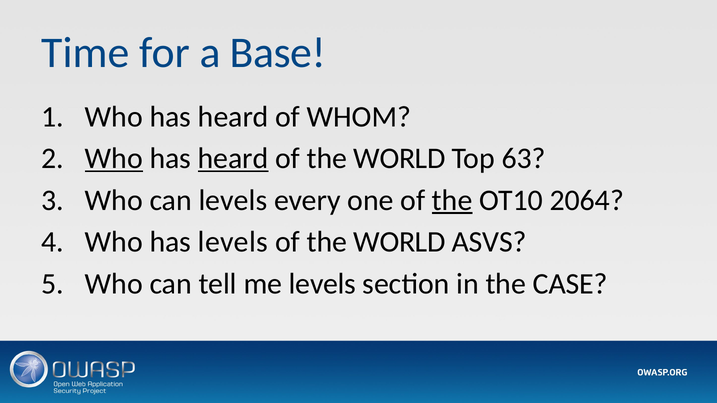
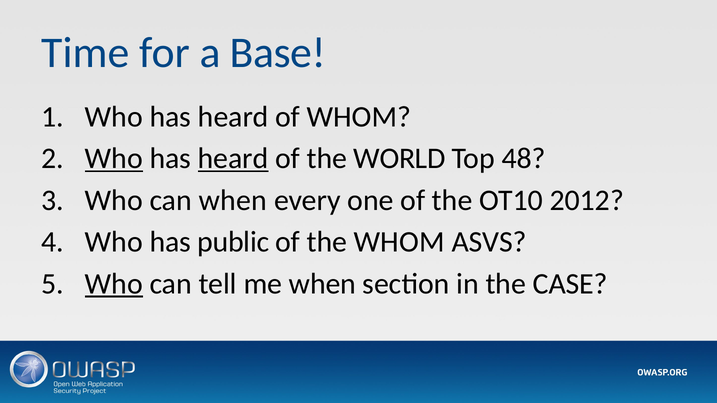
63: 63 -> 48
can levels: levels -> when
the at (452, 200) underline: present -> none
2064: 2064 -> 2012
has levels: levels -> public
WORLD at (399, 242): WORLD -> WHOM
Who at (114, 284) underline: none -> present
me levels: levels -> when
